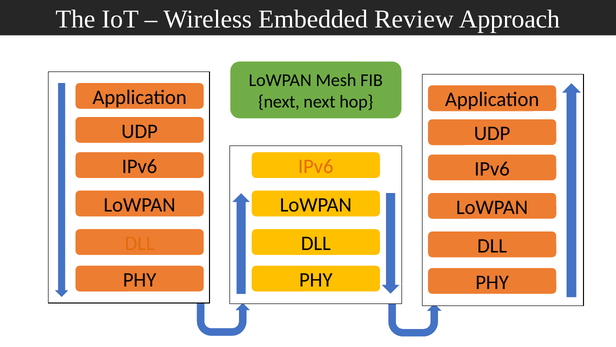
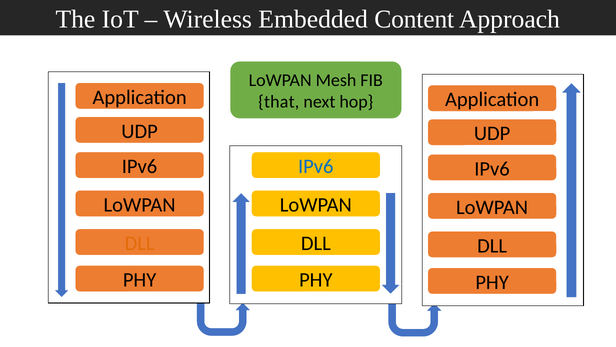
Review: Review -> Content
next at (279, 102): next -> that
IPv6 at (316, 166) colour: orange -> blue
